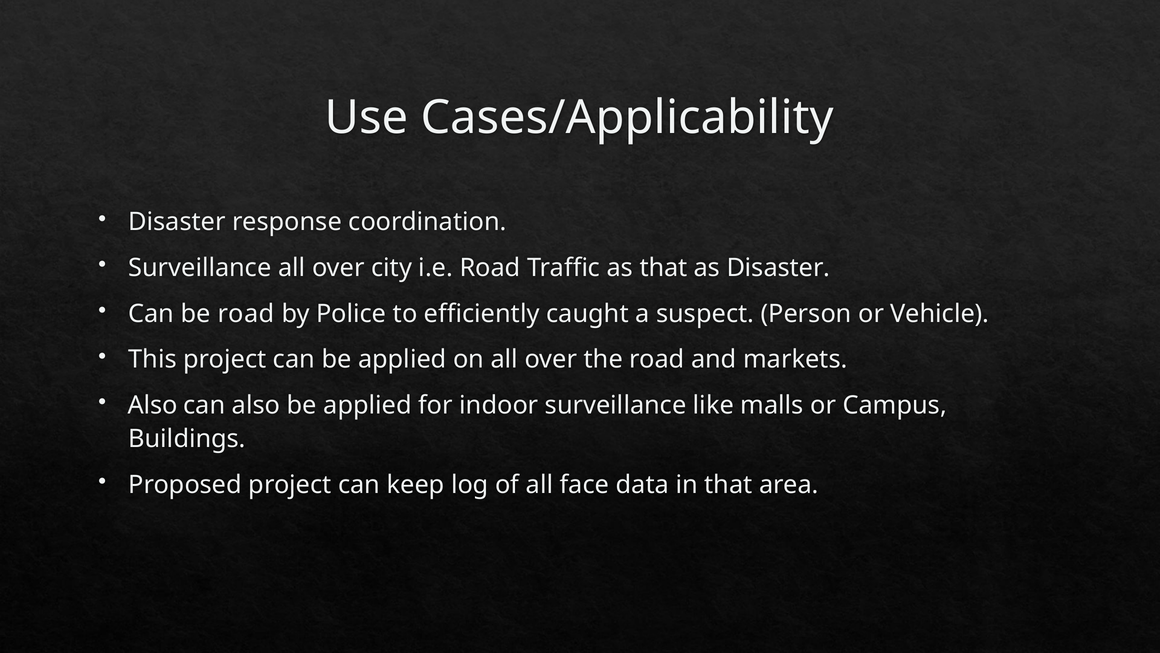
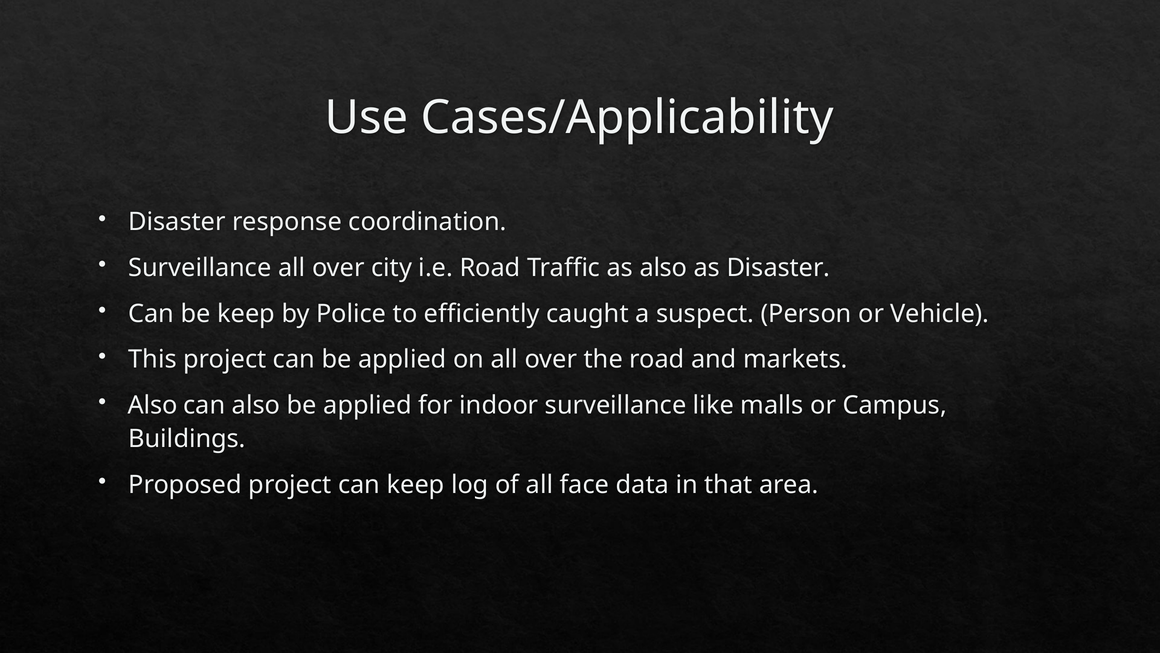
as that: that -> also
be road: road -> keep
